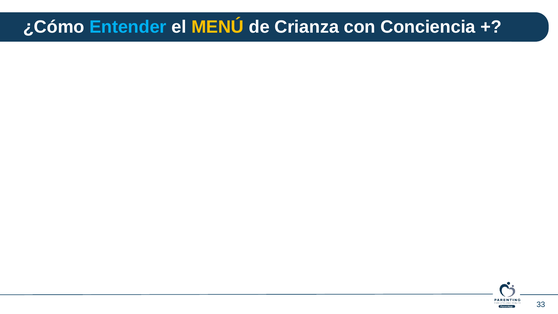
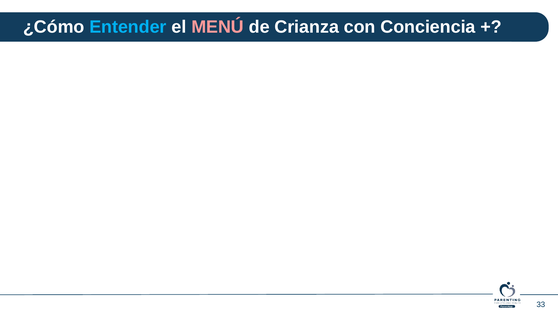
MENÚ colour: yellow -> pink
